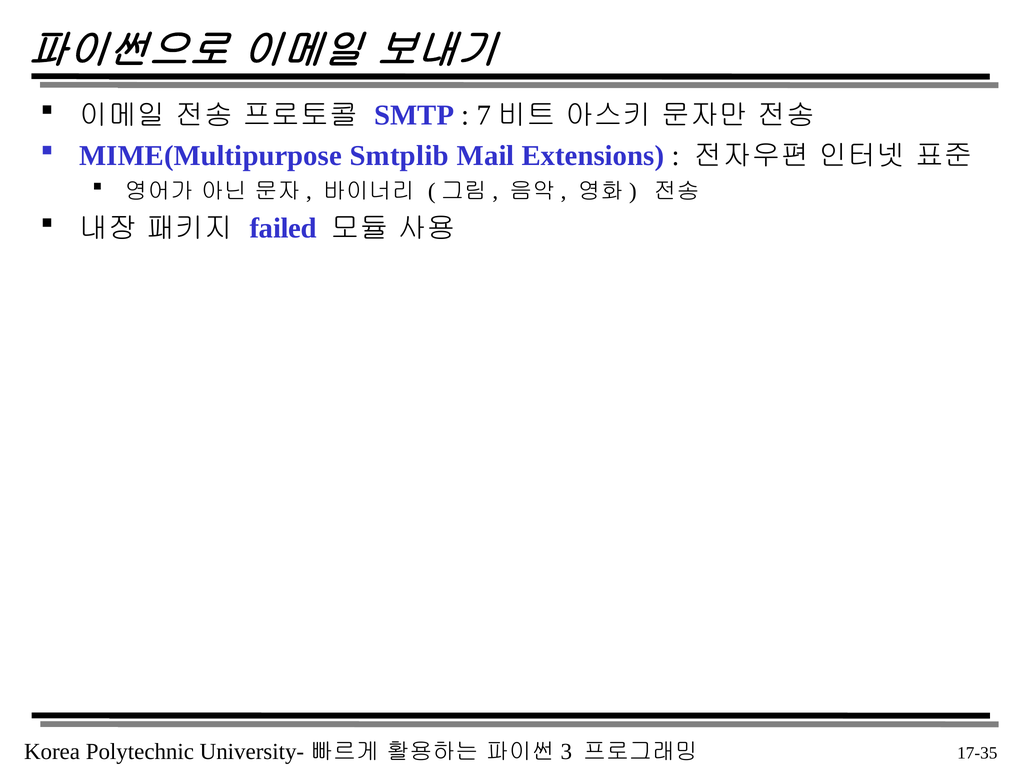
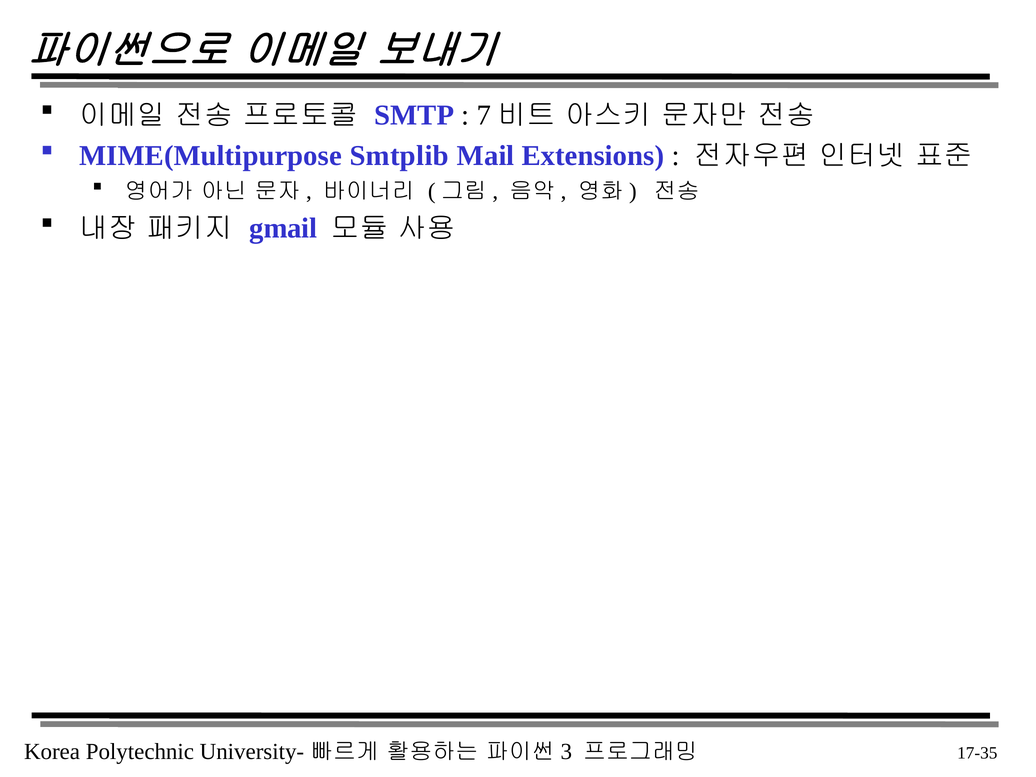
failed: failed -> gmail
